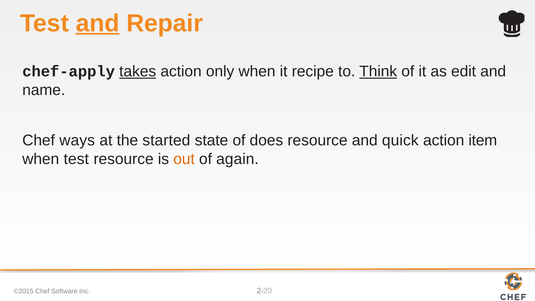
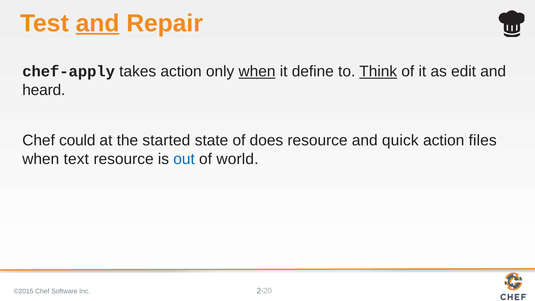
takes underline: present -> none
when at (257, 71) underline: none -> present
recipe: recipe -> define
name: name -> heard
ways: ways -> could
item: item -> files
when test: test -> text
out colour: orange -> blue
again: again -> world
